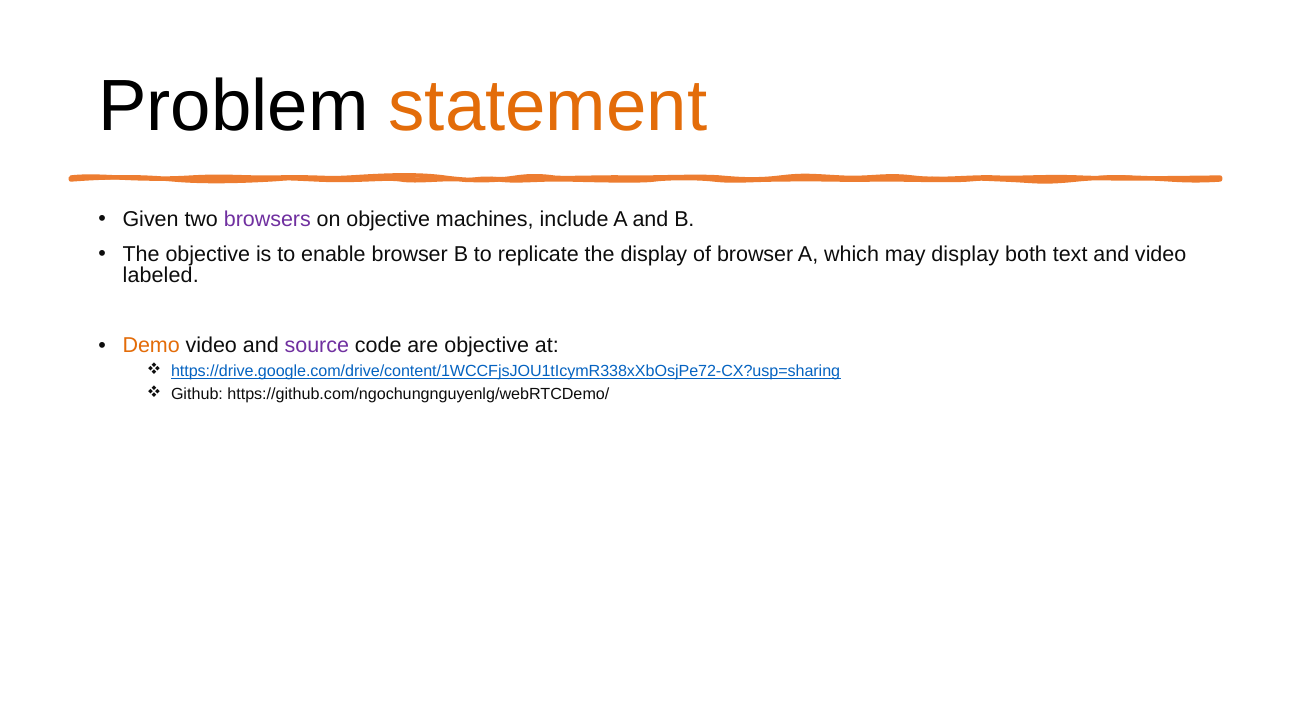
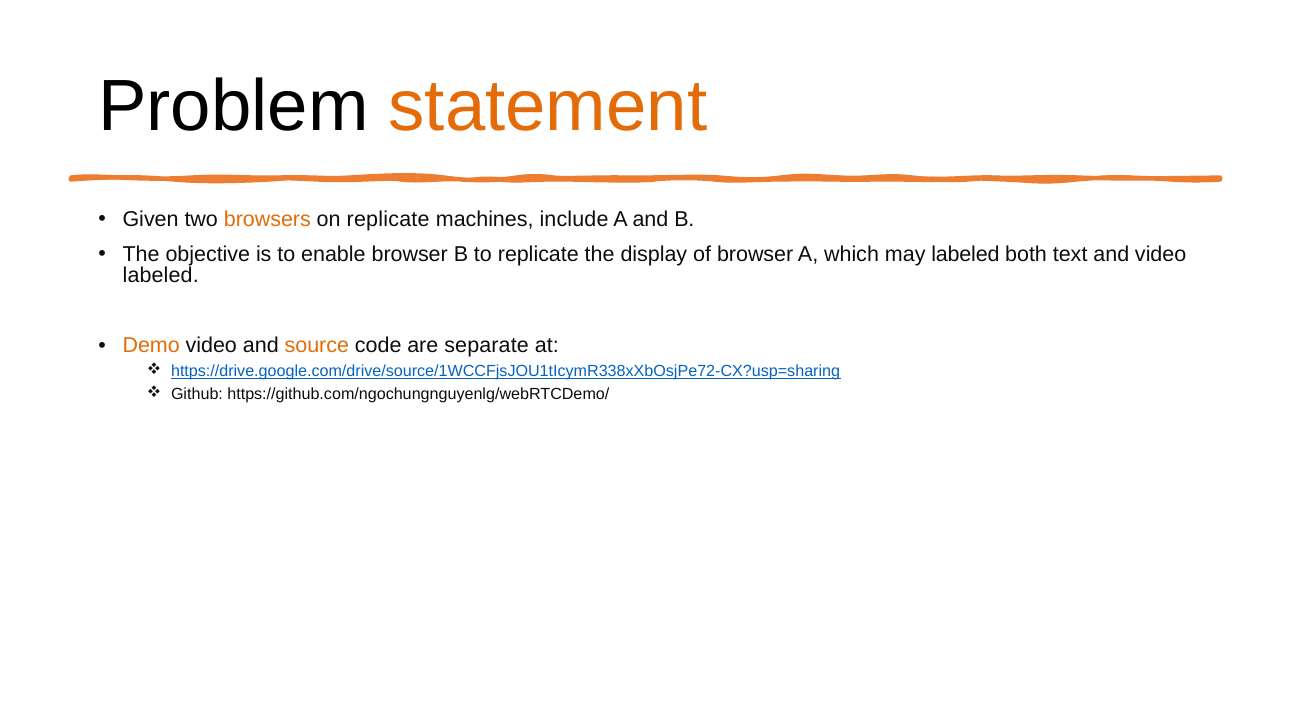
browsers colour: purple -> orange
on objective: objective -> replicate
may display: display -> labeled
source colour: purple -> orange
are objective: objective -> separate
https://drive.google.com/drive/content/1WCCFjsJOU1tIcymR338xXbOsjPe72-CX?usp=sharing: https://drive.google.com/drive/content/1WCCFjsJOU1tIcymR338xXbOsjPe72-CX?usp=sharing -> https://drive.google.com/drive/source/1WCCFjsJOU1tIcymR338xXbOsjPe72-CX?usp=sharing
